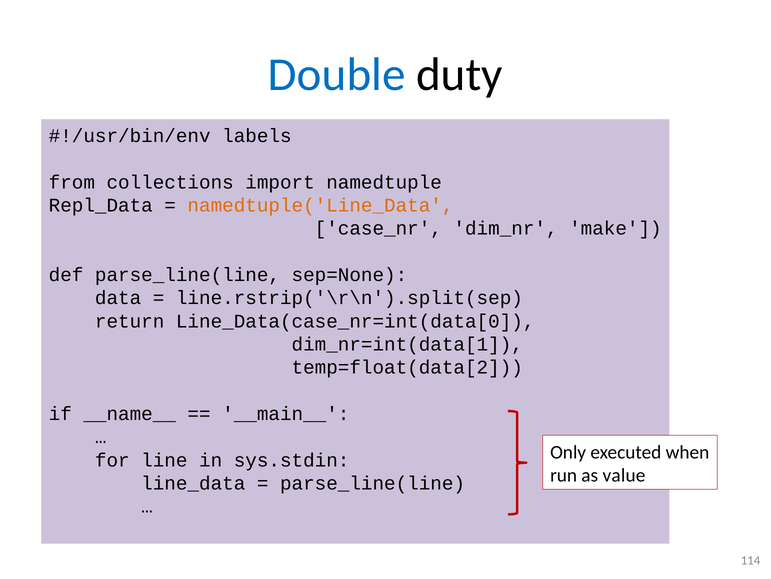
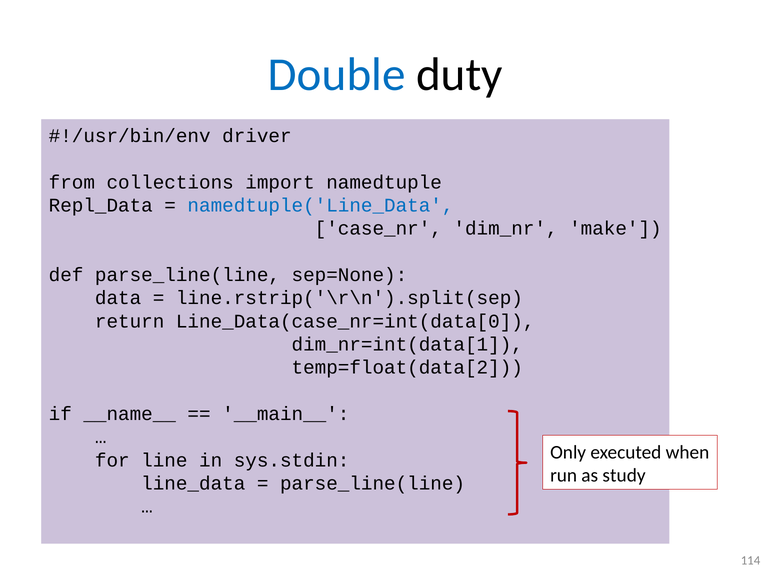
labels: labels -> driver
namedtuple('Line_Data colour: orange -> blue
value: value -> study
